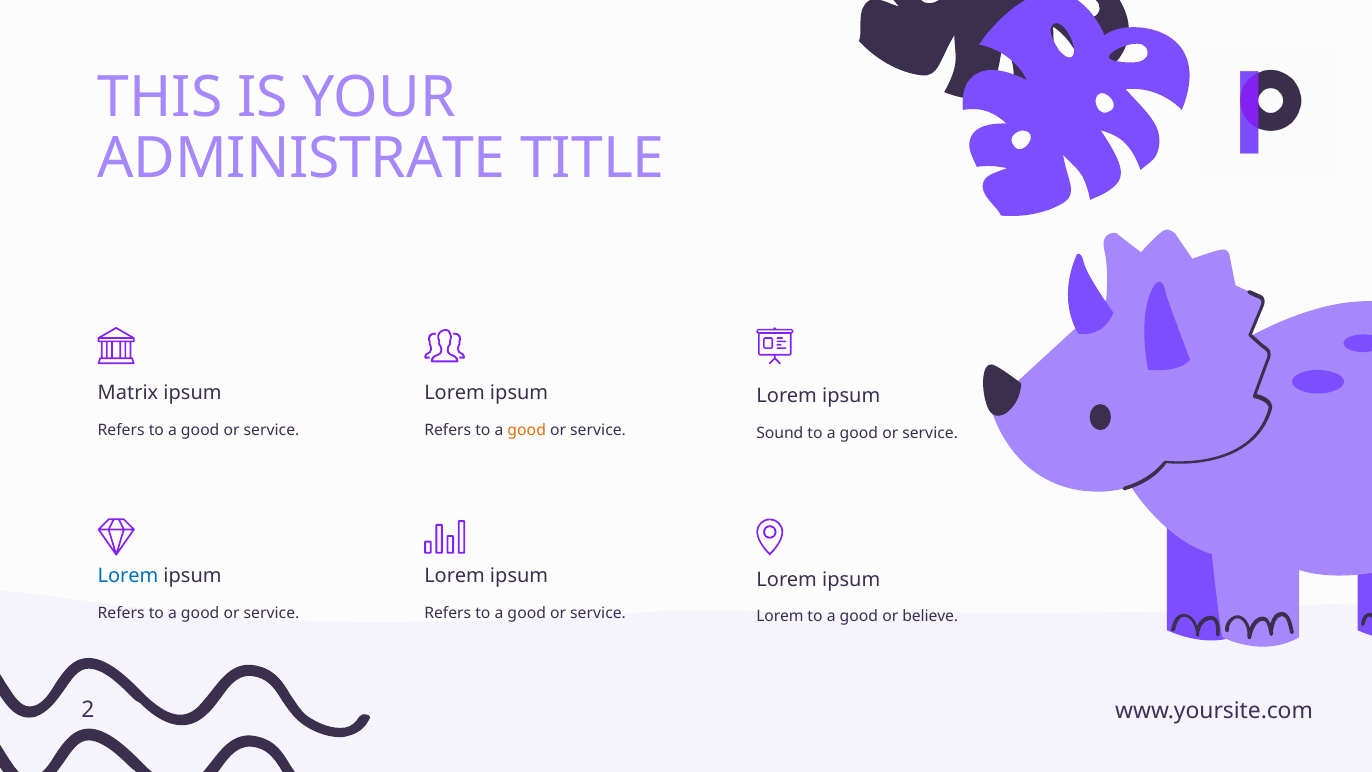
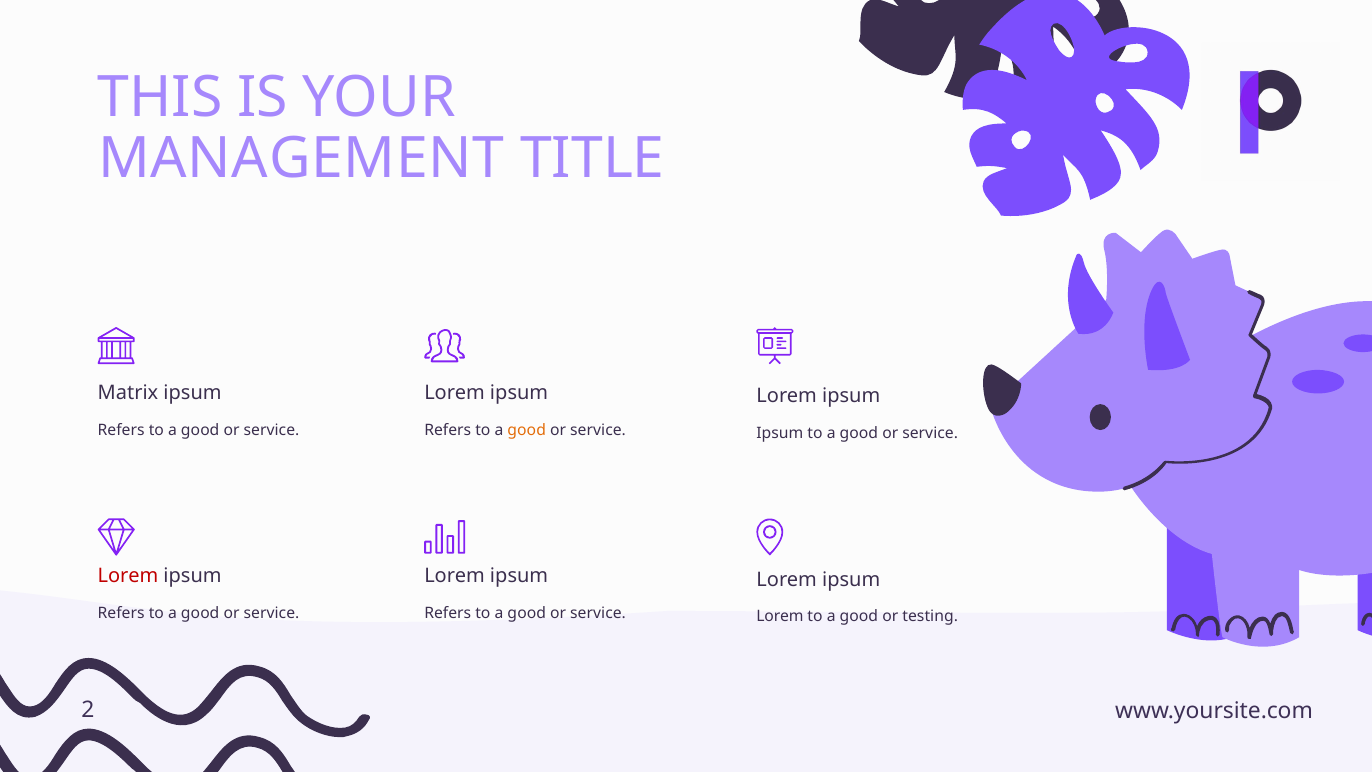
ADMINISTRATE: ADMINISTRATE -> MANAGEMENT
Sound at (780, 433): Sound -> Ipsum
Lorem at (128, 576) colour: blue -> red
believe: believe -> testing
